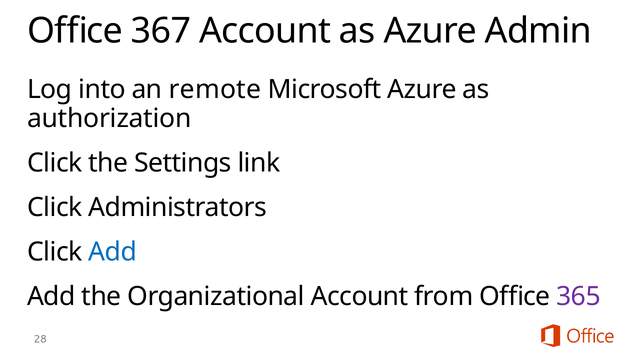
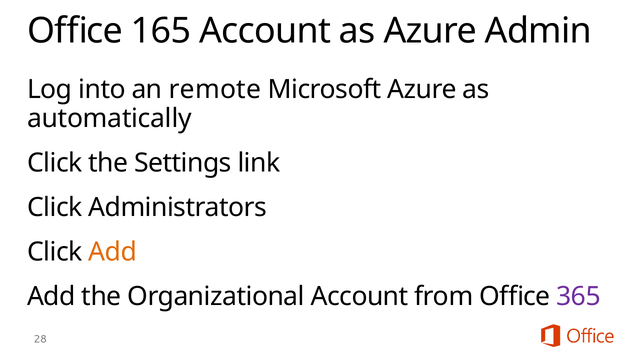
367: 367 -> 165
authorization: authorization -> automatically
Add at (113, 252) colour: blue -> orange
